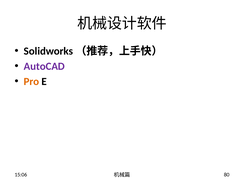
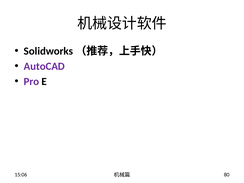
Pro colour: orange -> purple
